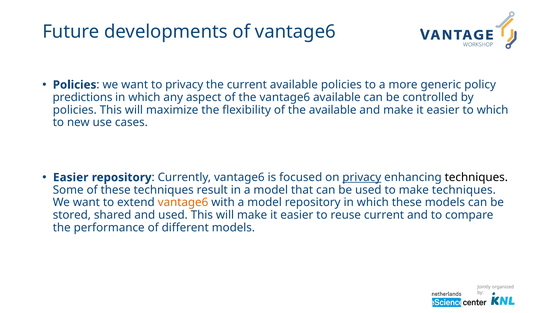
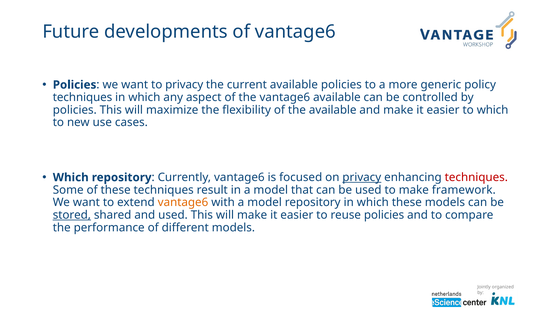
predictions at (83, 97): predictions -> techniques
Easier at (71, 177): Easier -> Which
techniques at (476, 177) colour: black -> red
make techniques: techniques -> framework
stored underline: none -> present
reuse current: current -> policies
